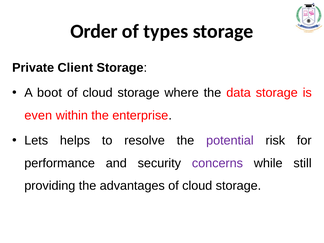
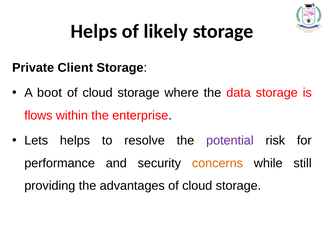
Order at (94, 31): Order -> Helps
types: types -> likely
even: even -> flows
concerns colour: purple -> orange
